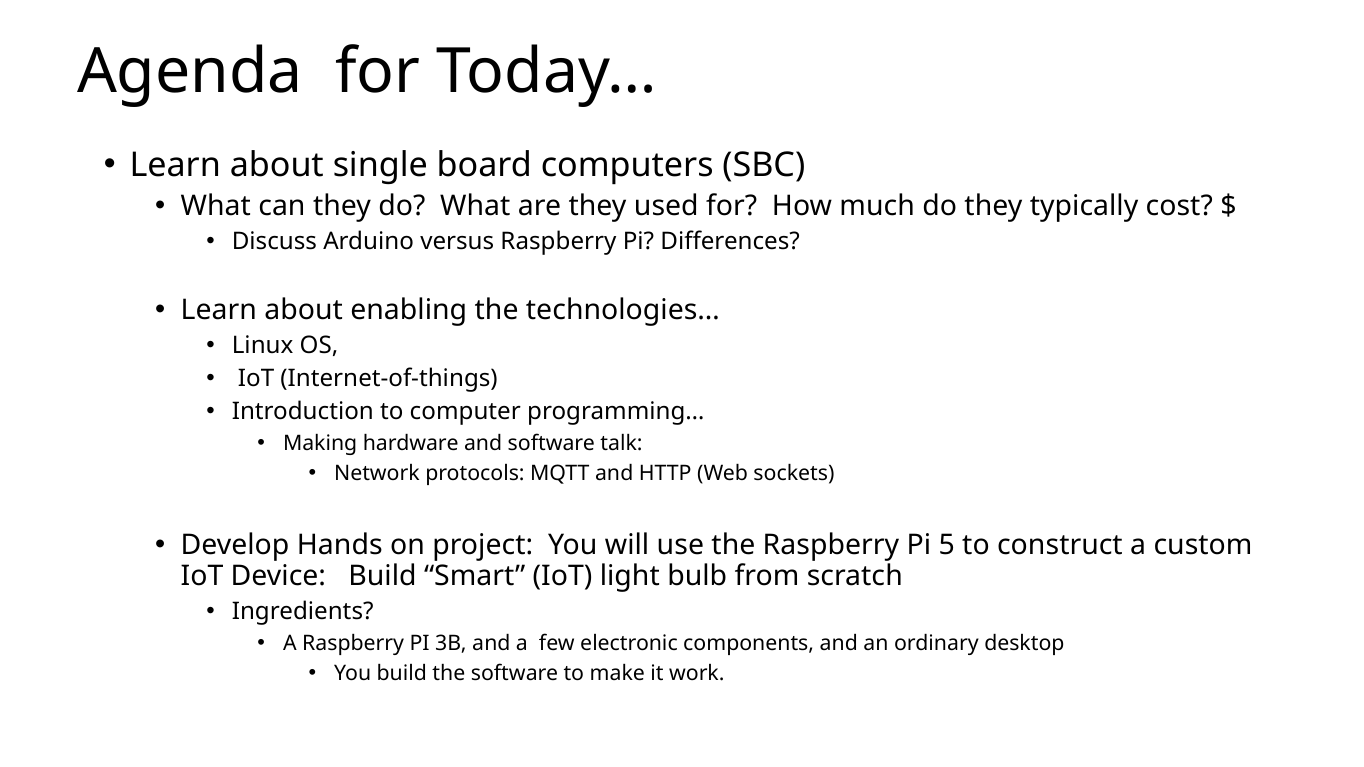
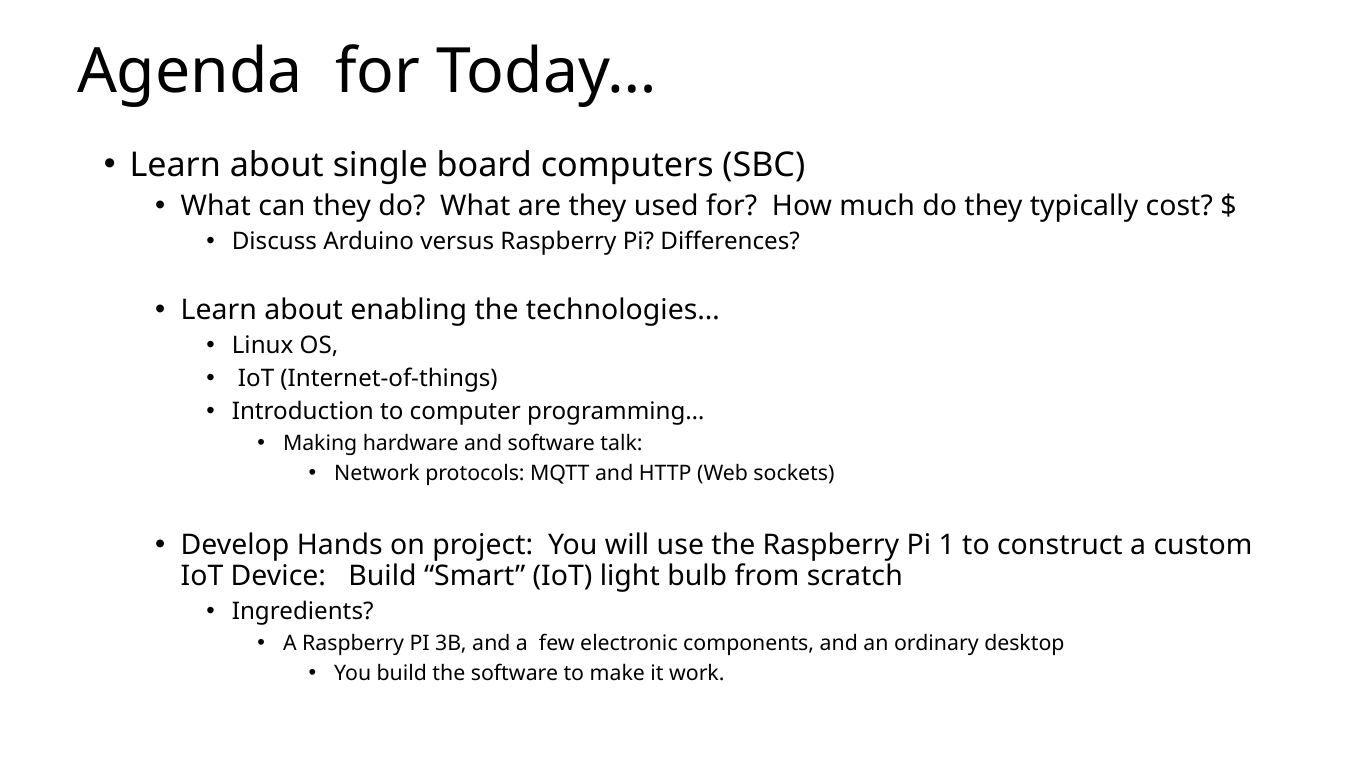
5: 5 -> 1
